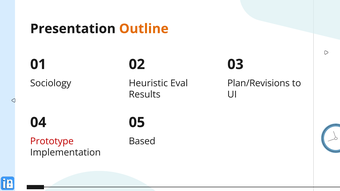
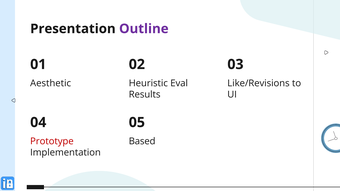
Outline colour: orange -> purple
Sociology: Sociology -> Aesthetic
Plan/Revisions: Plan/Revisions -> Like/Revisions
